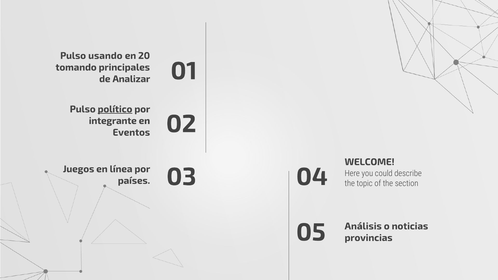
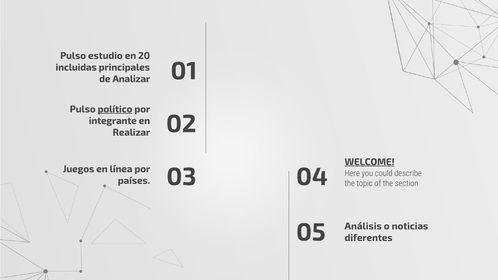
usando: usando -> estudio
tomando: tomando -> incluidas
Eventos: Eventos -> Realizar
WELCOME underline: none -> present
provincias: provincias -> diferentes
